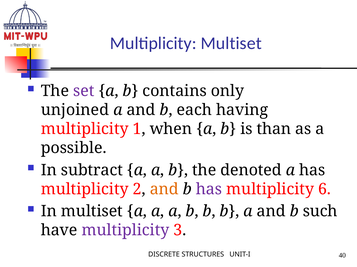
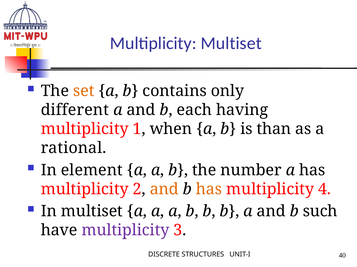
set colour: purple -> orange
unjoined: unjoined -> different
possible: possible -> rational
subtract: subtract -> element
denoted: denoted -> number
has at (209, 190) colour: purple -> orange
6: 6 -> 4
